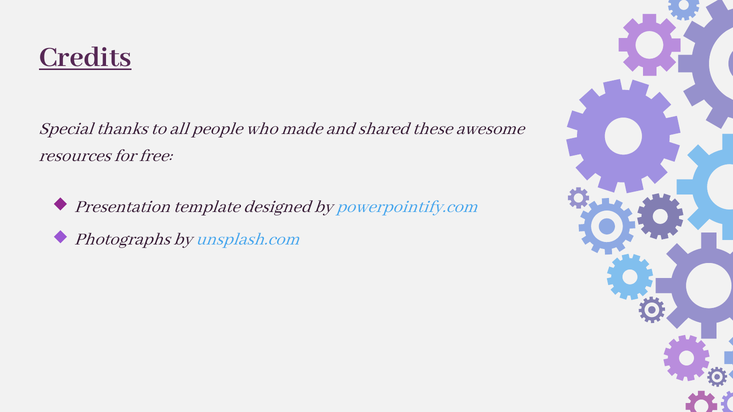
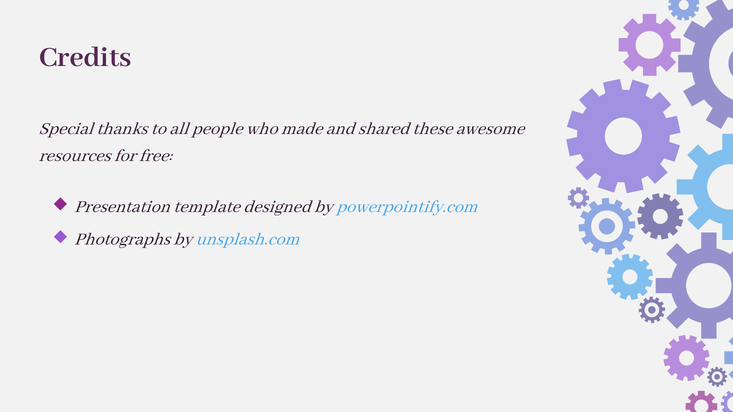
Credits underline: present -> none
